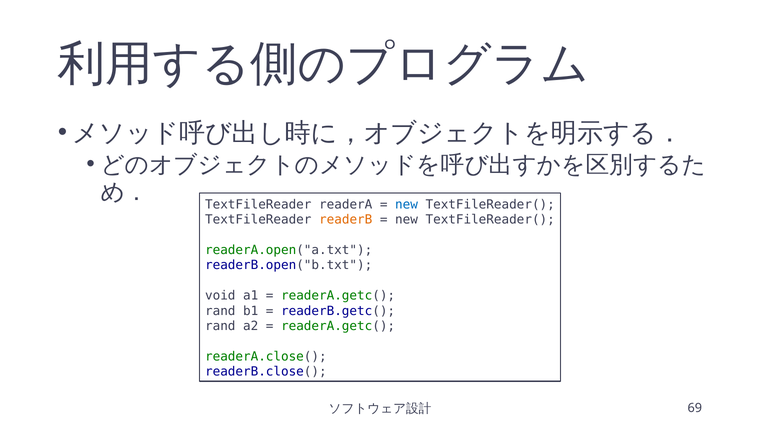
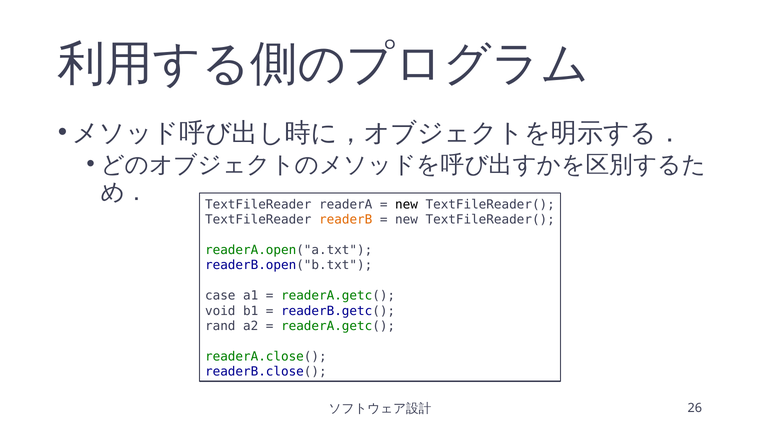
new at (407, 204) colour: blue -> black
void: void -> case
rand at (220, 311): rand -> void
69: 69 -> 26
